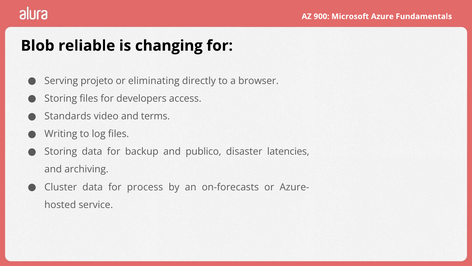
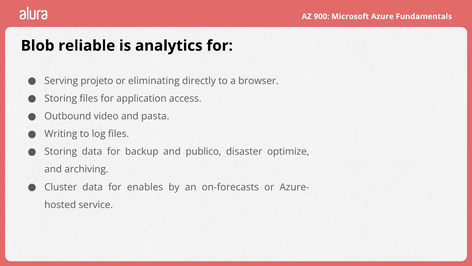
changing: changing -> analytics
developers: developers -> application
Standards: Standards -> Outbound
terms: terms -> pasta
latencies: latencies -> optimize
process: process -> enables
